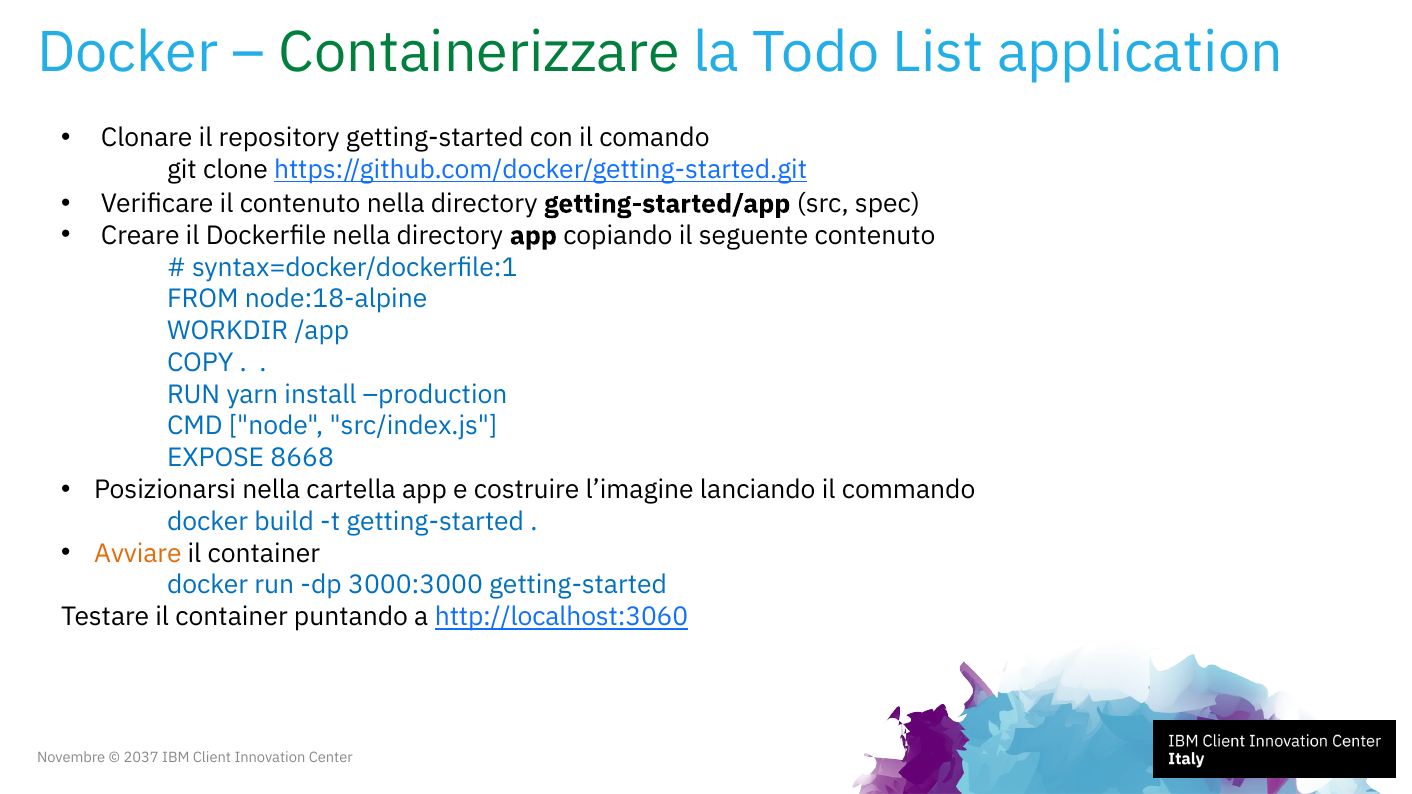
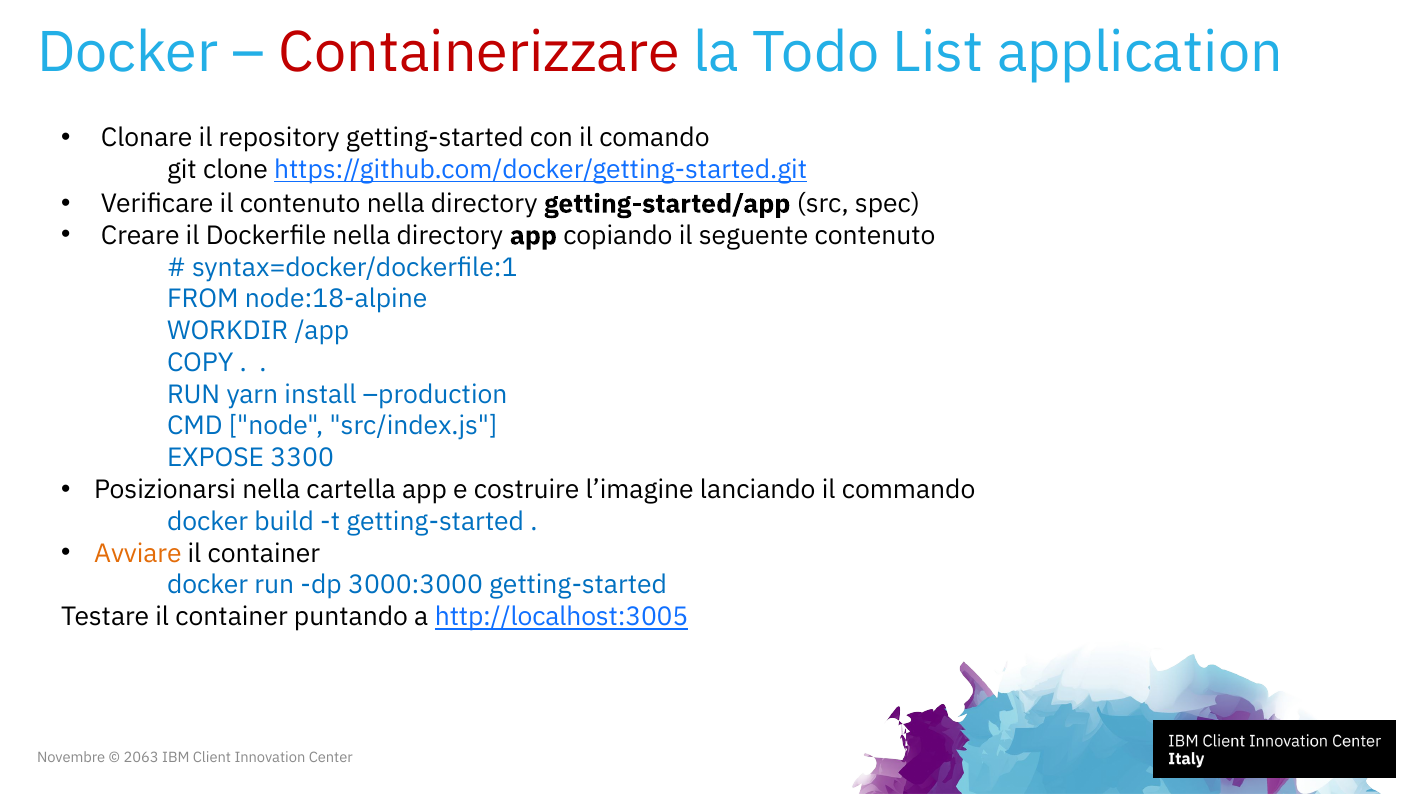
Containerizzare colour: green -> red
8668: 8668 -> 3300
http://localhost:3060: http://localhost:3060 -> http://localhost:3005
2037: 2037 -> 2063
